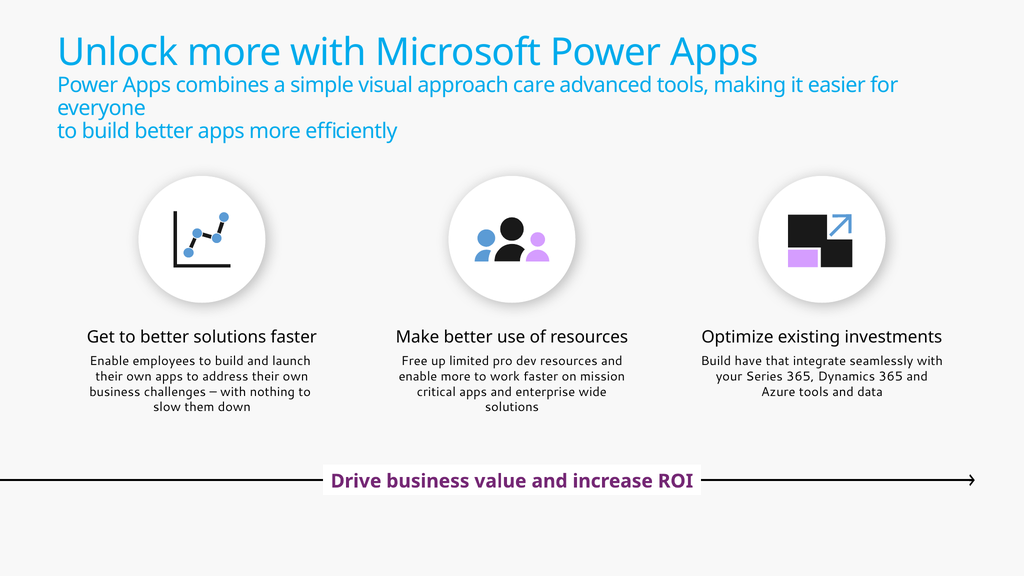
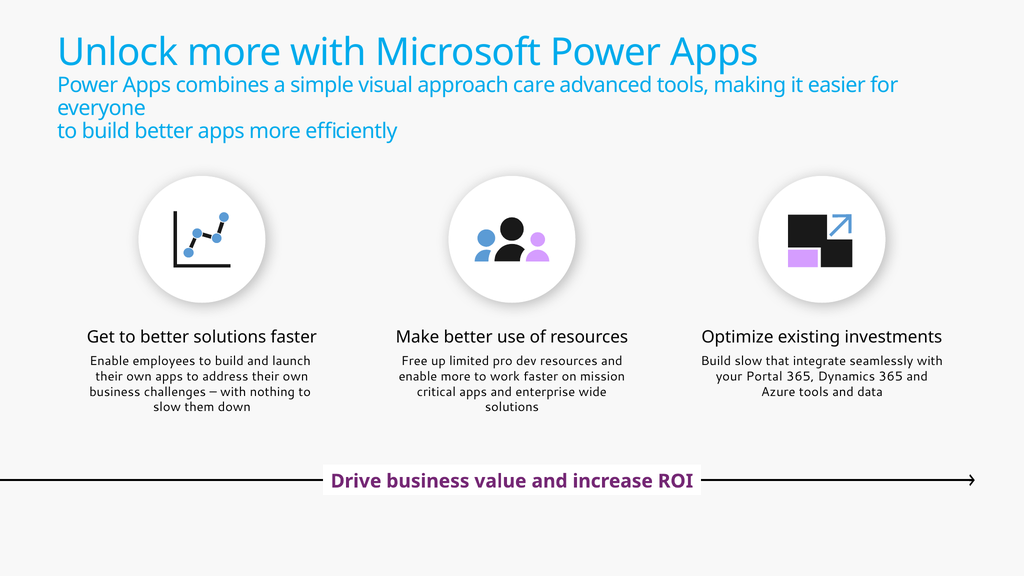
Build have: have -> slow
Series: Series -> Portal
